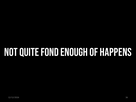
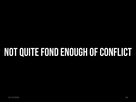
HAPPENS: HAPPENS -> CONFLICT
